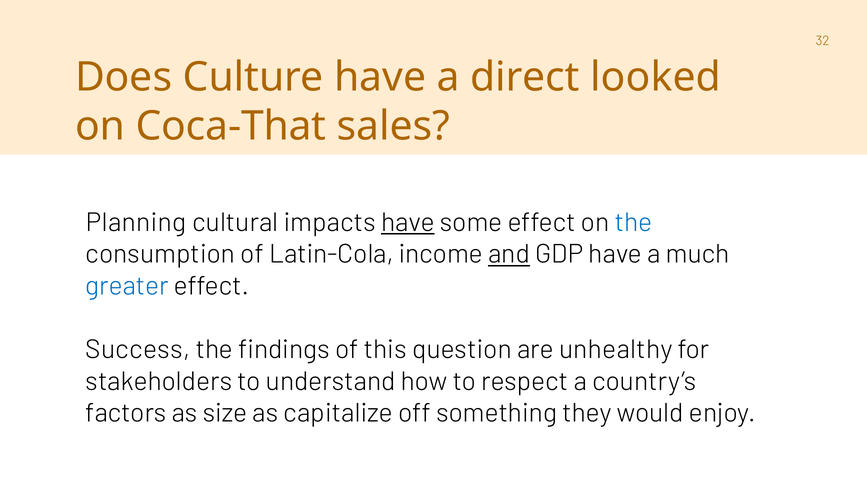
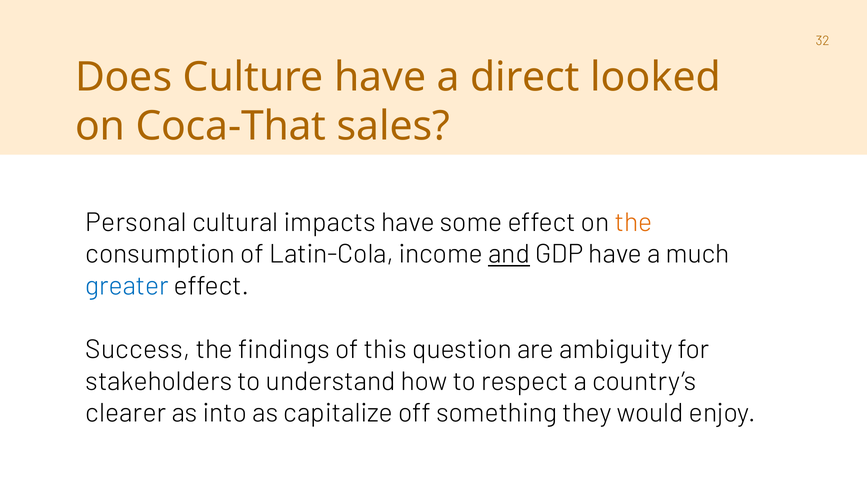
Planning: Planning -> Personal
have at (408, 222) underline: present -> none
the at (633, 222) colour: blue -> orange
unhealthy: unhealthy -> ambiguity
factors: factors -> clearer
size: size -> into
